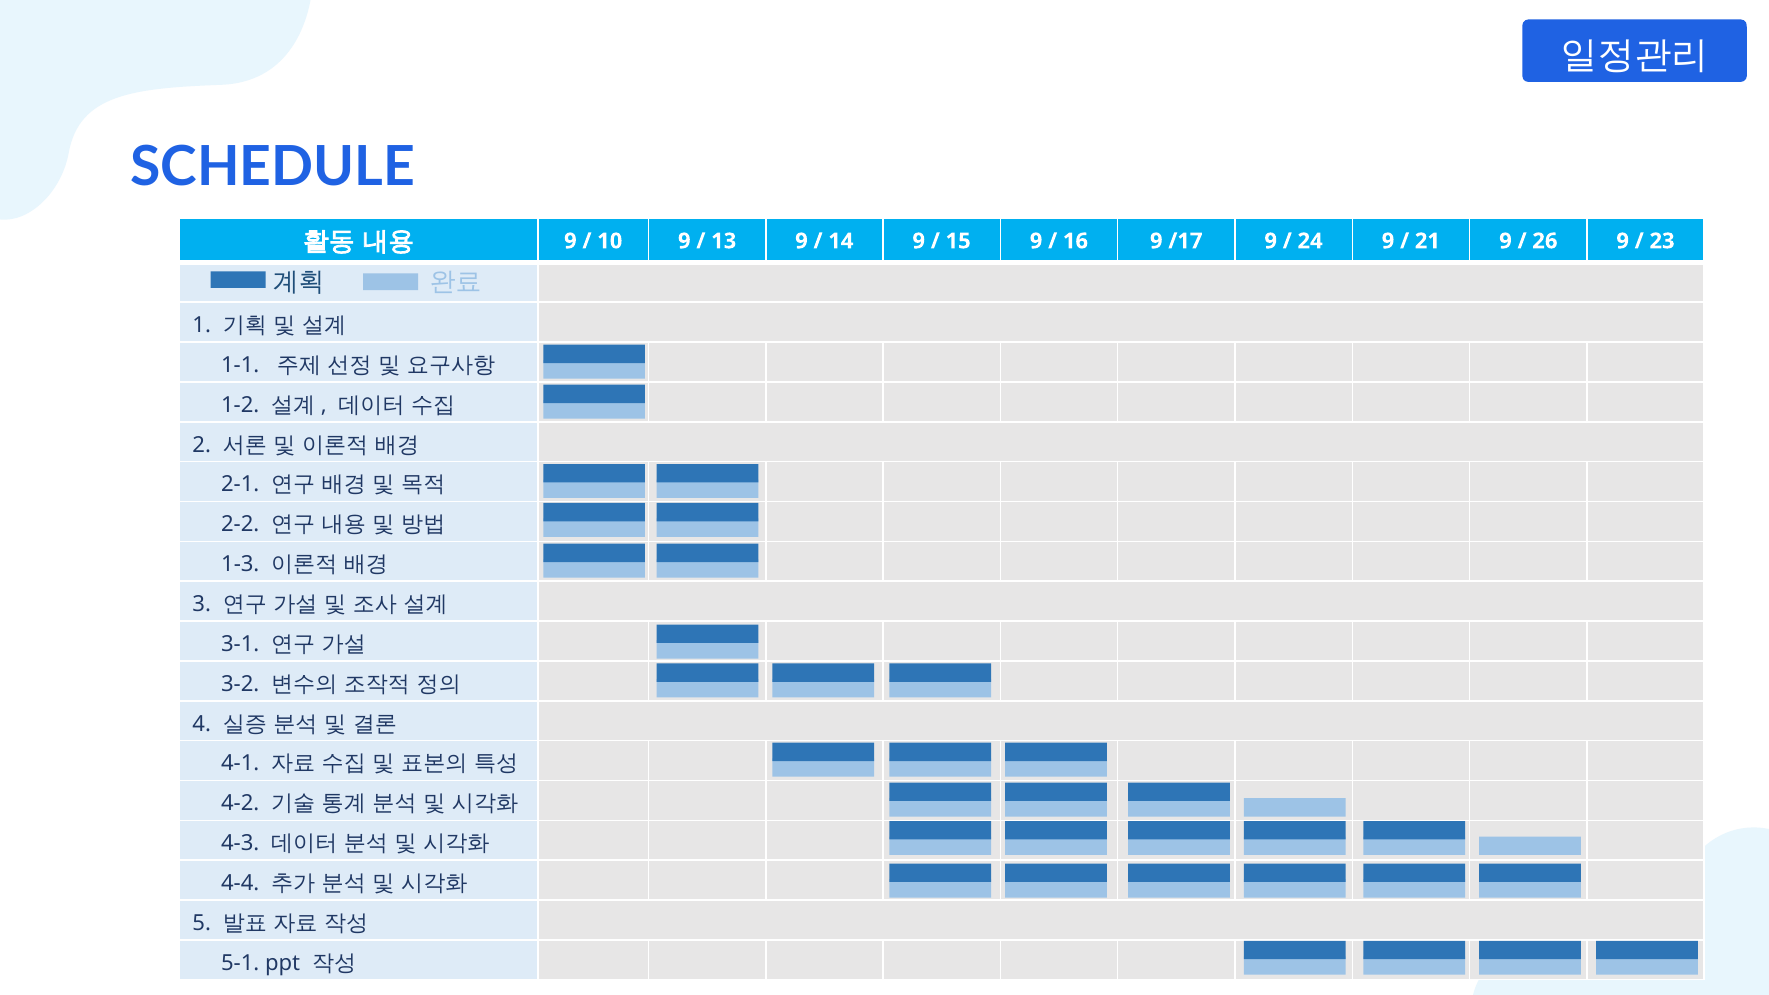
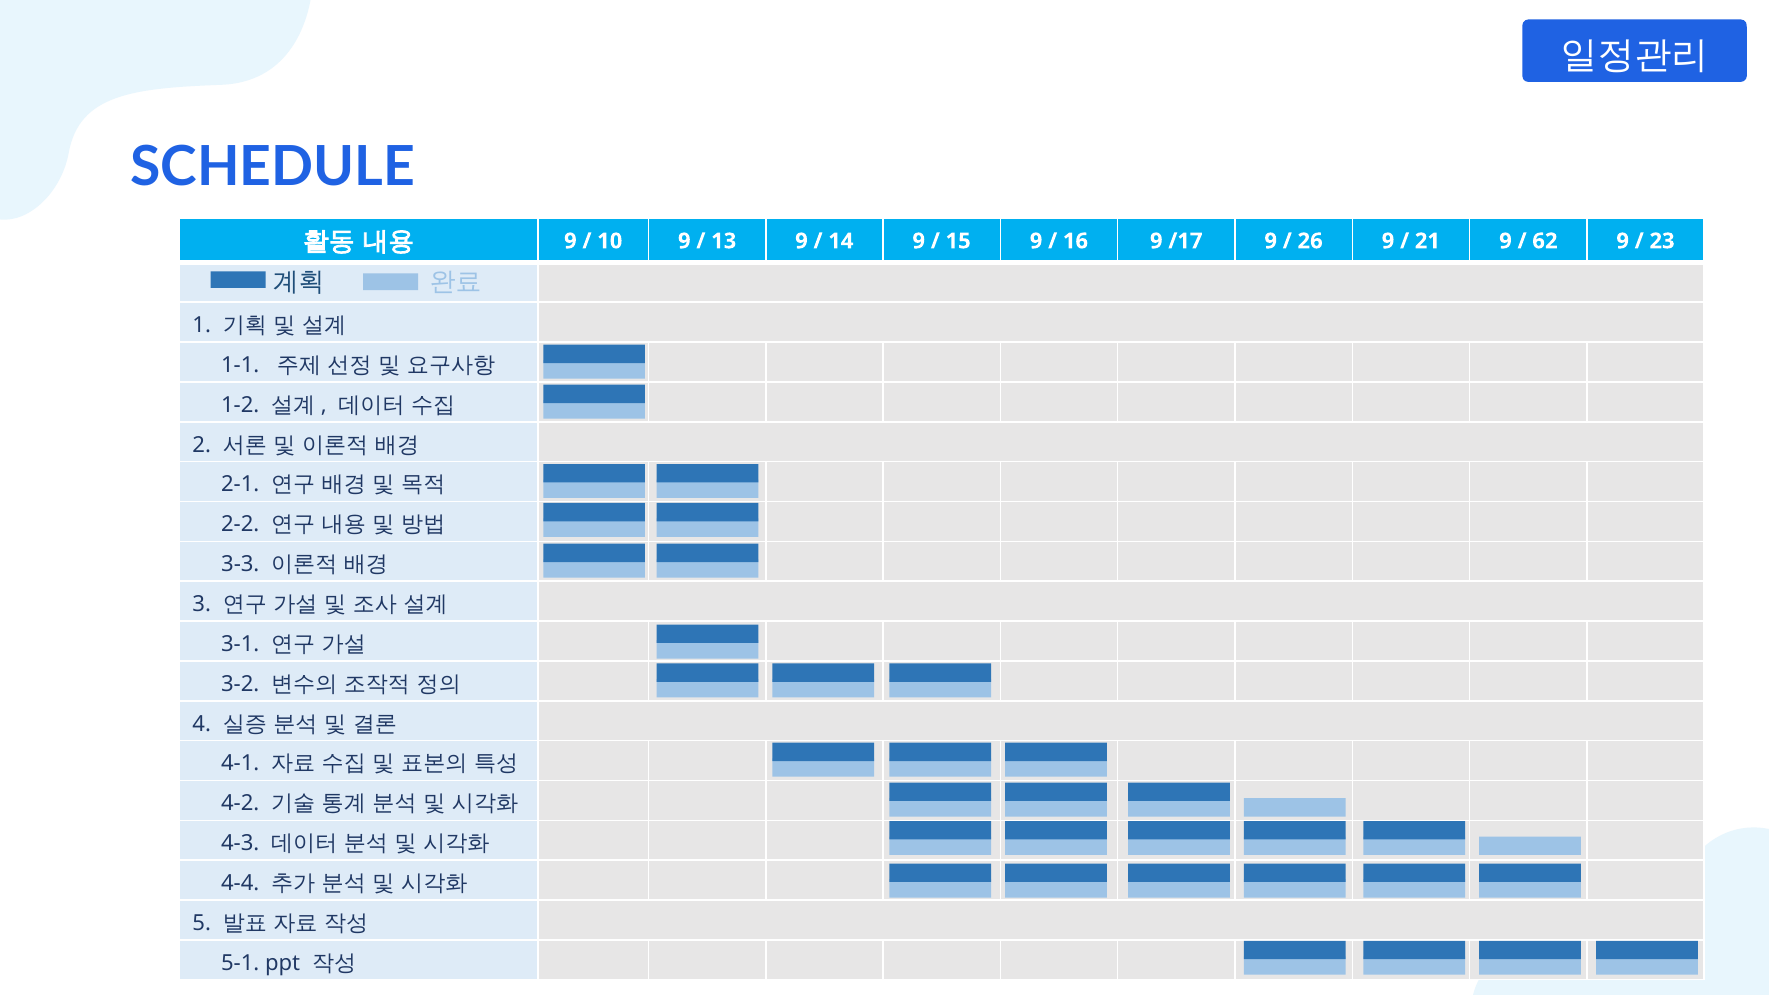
24: 24 -> 26
26: 26 -> 62
1-3: 1-3 -> 3-3
